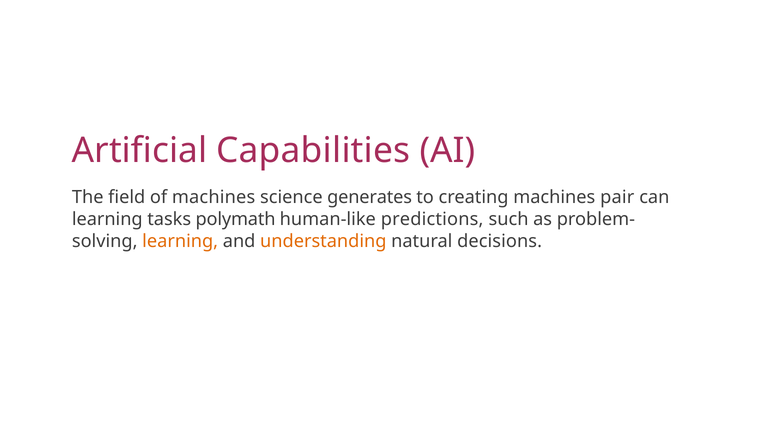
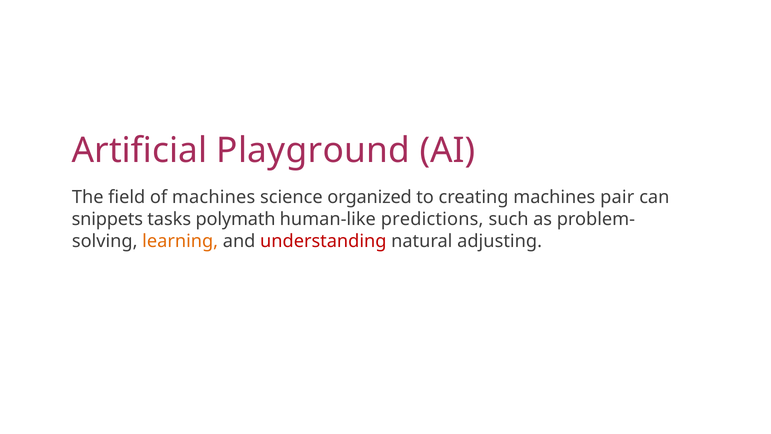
Capabilities: Capabilities -> Playground
generates: generates -> organized
learning at (107, 219): learning -> snippets
understanding colour: orange -> red
decisions: decisions -> adjusting
